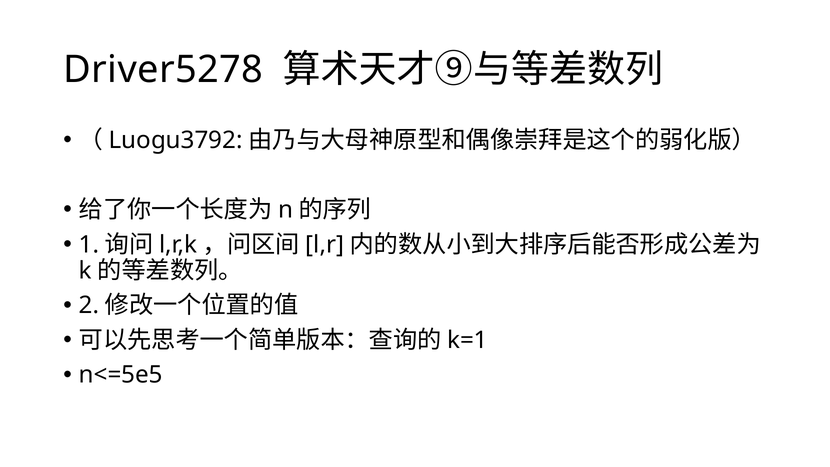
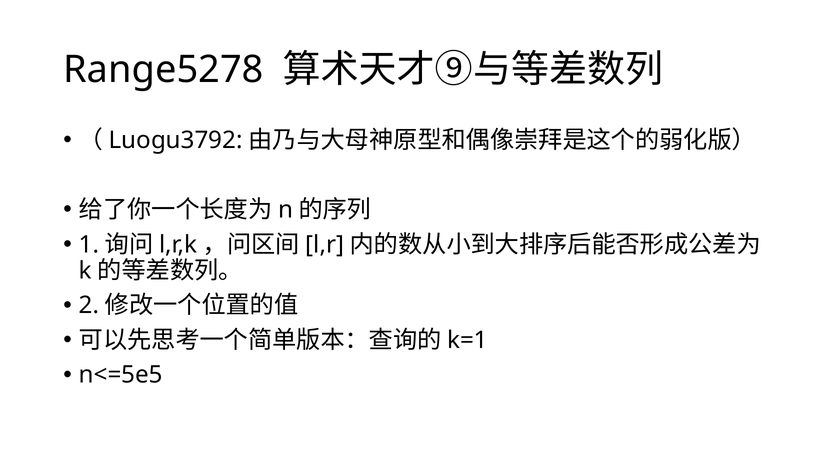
Driver5278: Driver5278 -> Range5278
